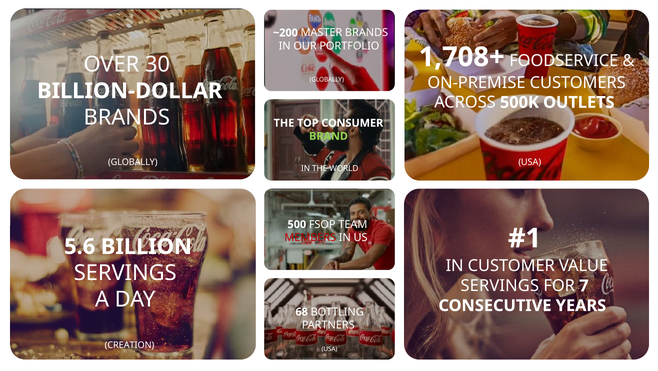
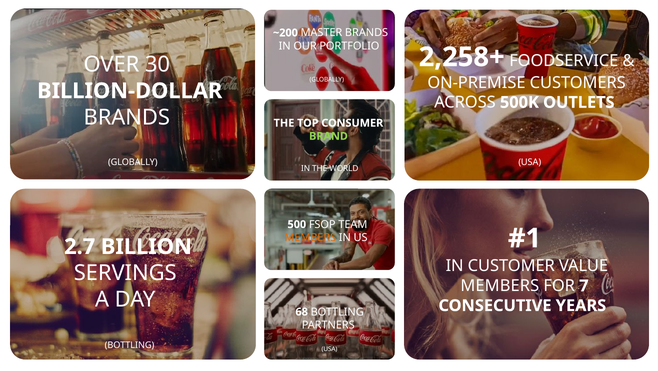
1,708+: 1,708+ -> 2,258+
MEMBERS at (310, 237) colour: red -> orange
5.6: 5.6 -> 2.7
SERVINGS at (500, 285): SERVINGS -> MEMBERS
CREATION at (130, 345): CREATION -> BOTTLING
